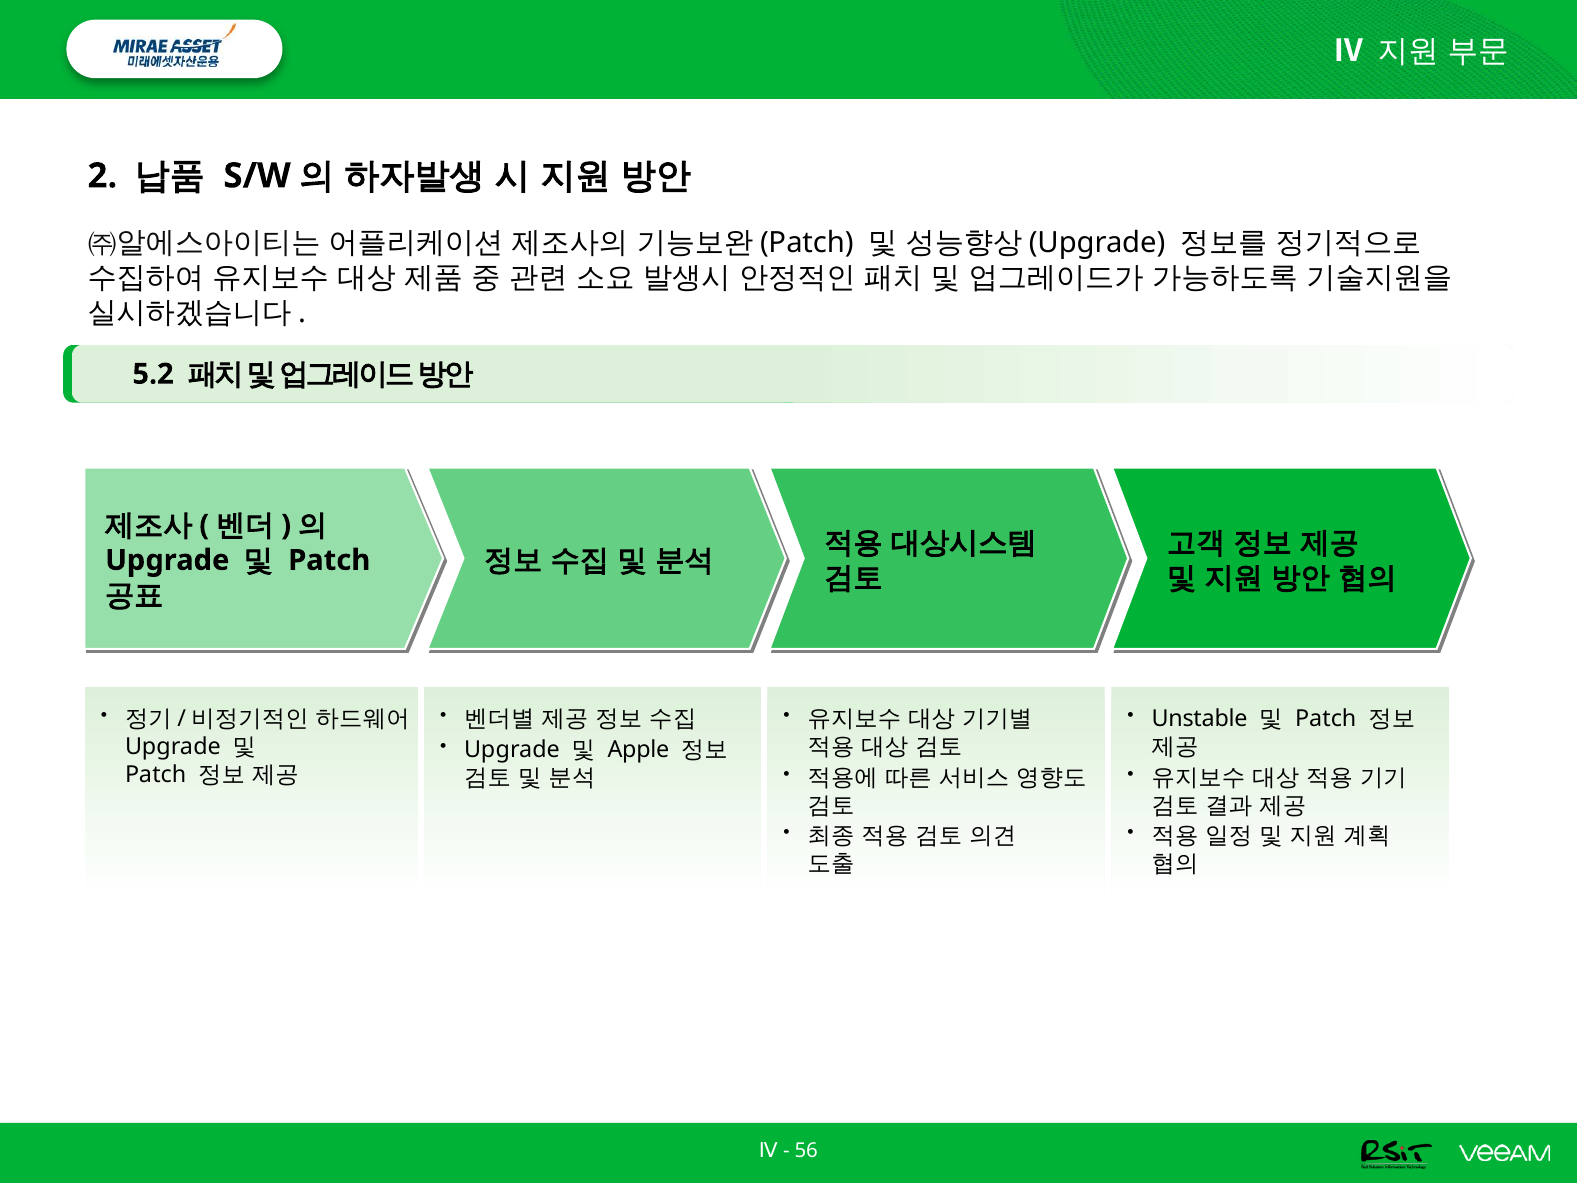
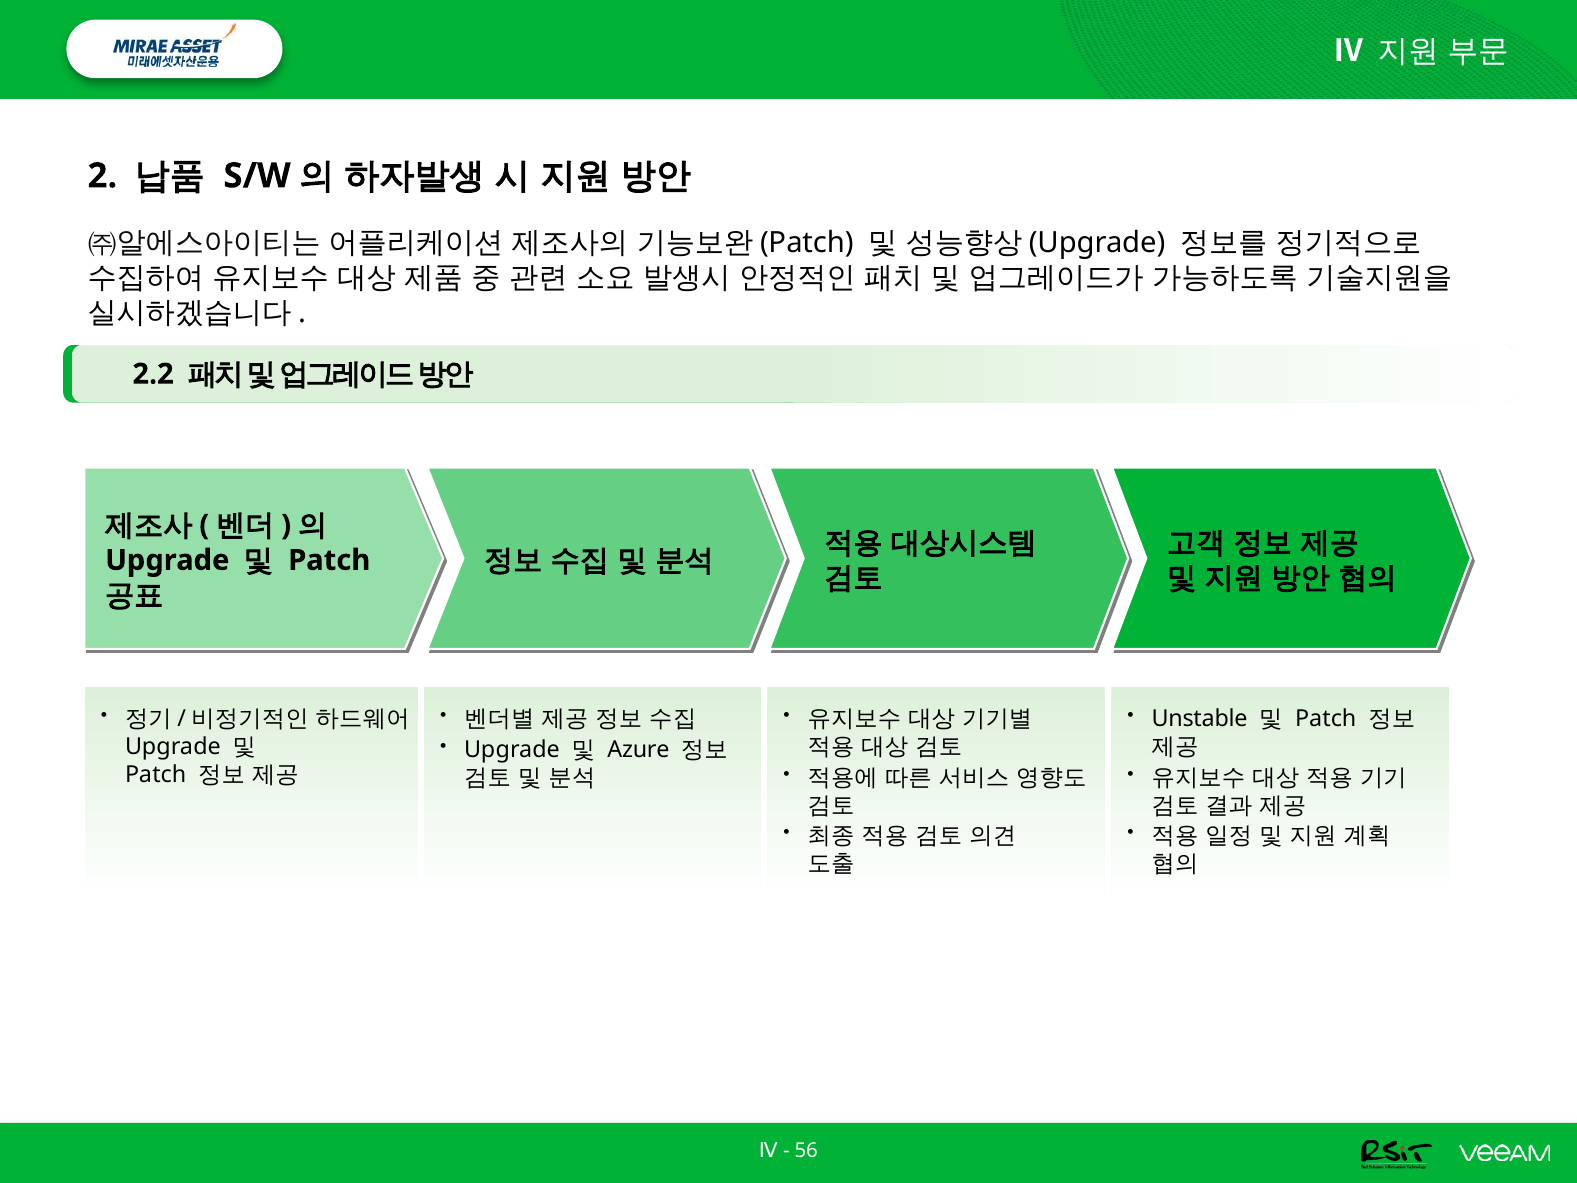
5.2: 5.2 -> 2.2
Apple: Apple -> Azure
